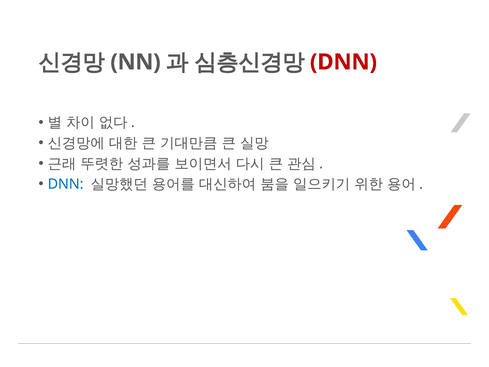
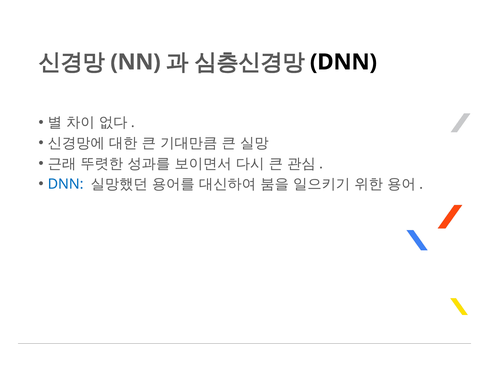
DNN at (343, 62) colour: red -> black
